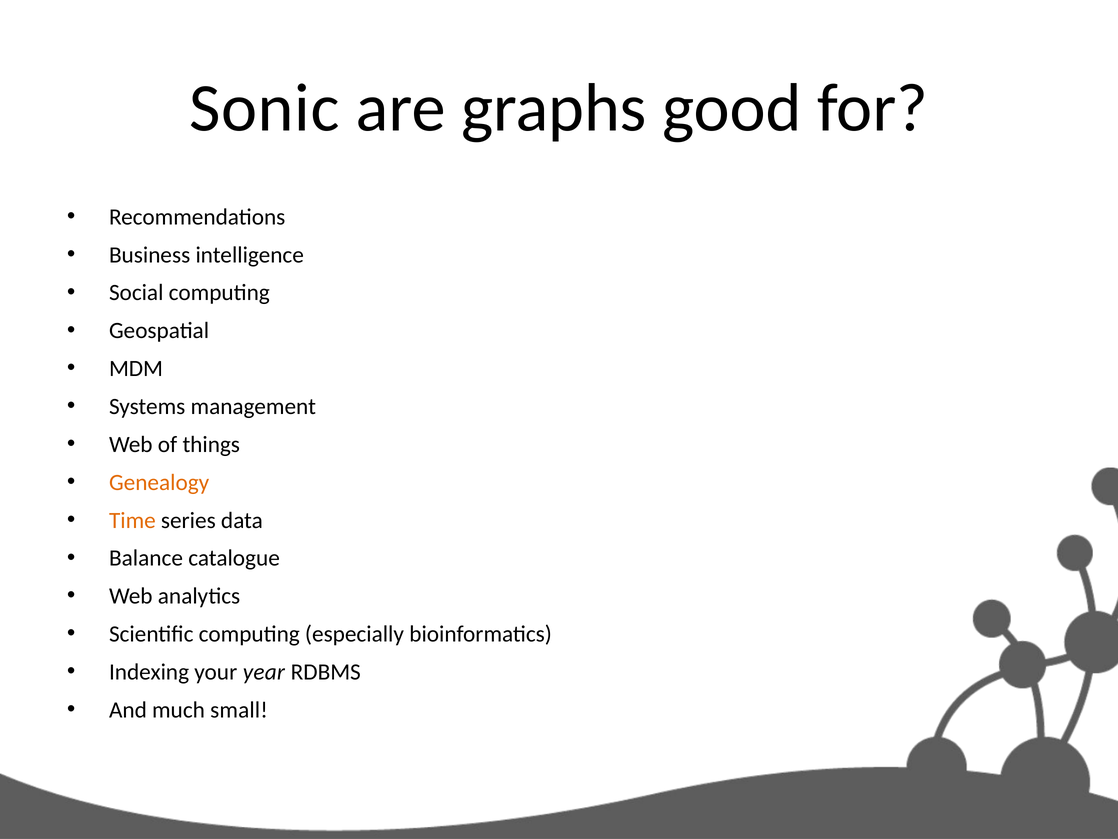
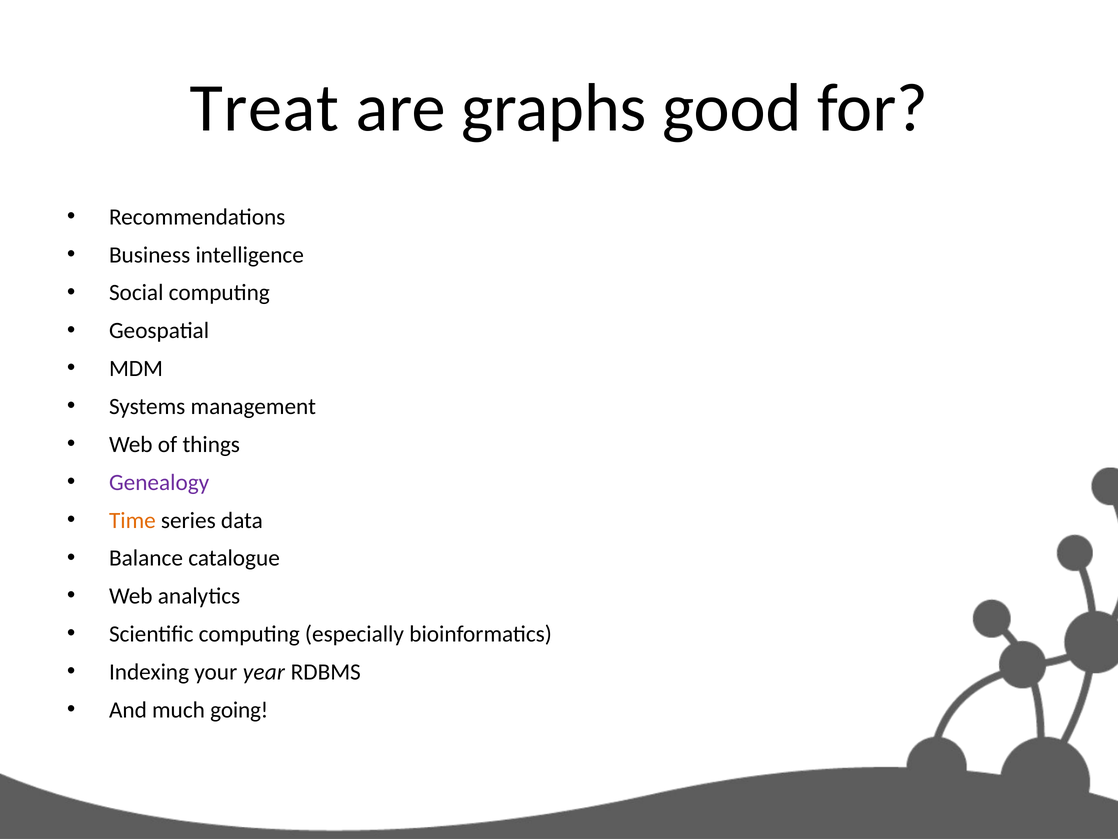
Sonic: Sonic -> Treat
Genealogy colour: orange -> purple
small: small -> going
